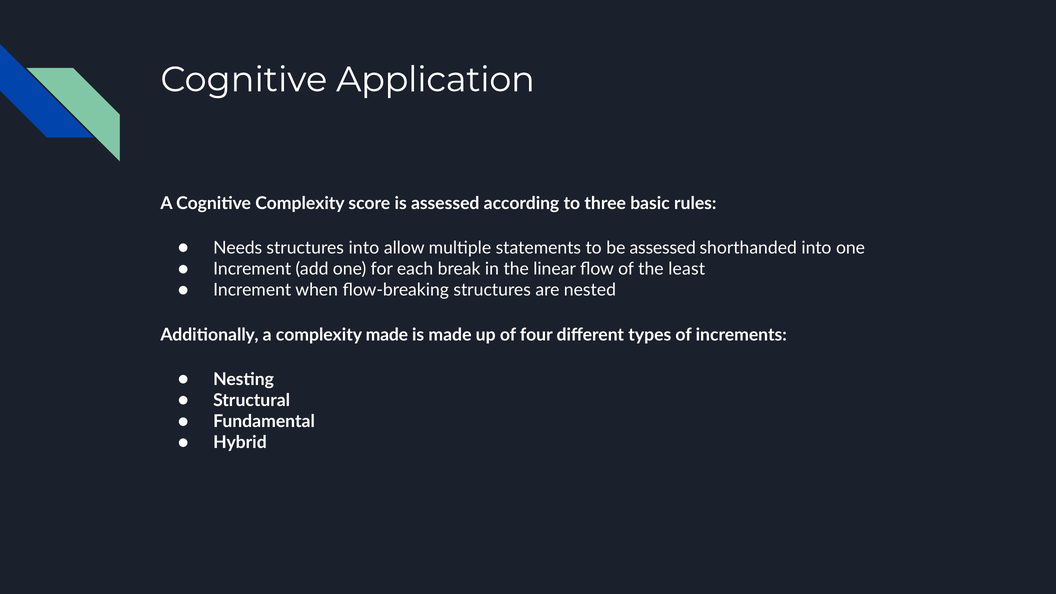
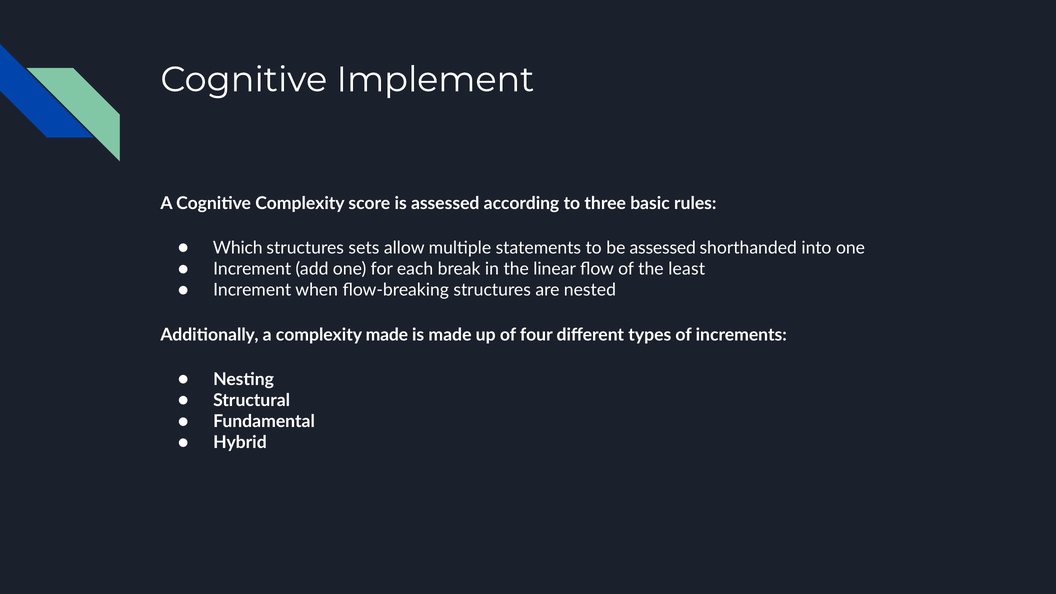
Application: Application -> Implement
Needs: Needs -> Which
structures into: into -> sets
